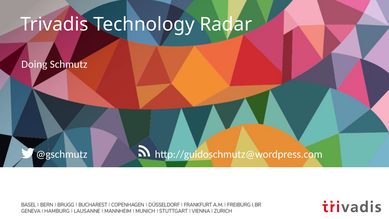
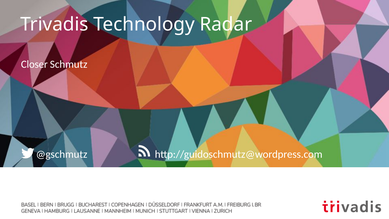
Doing: Doing -> Closer
